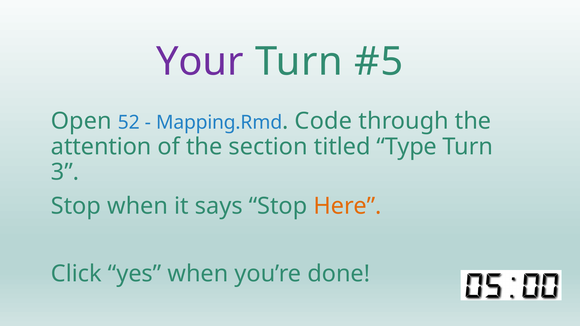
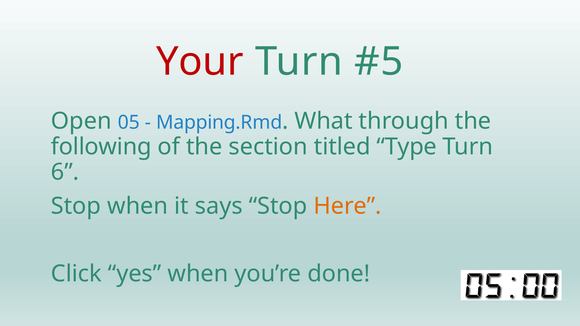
Your colour: purple -> red
52: 52 -> 05
Code: Code -> What
attention: attention -> following
3: 3 -> 6
